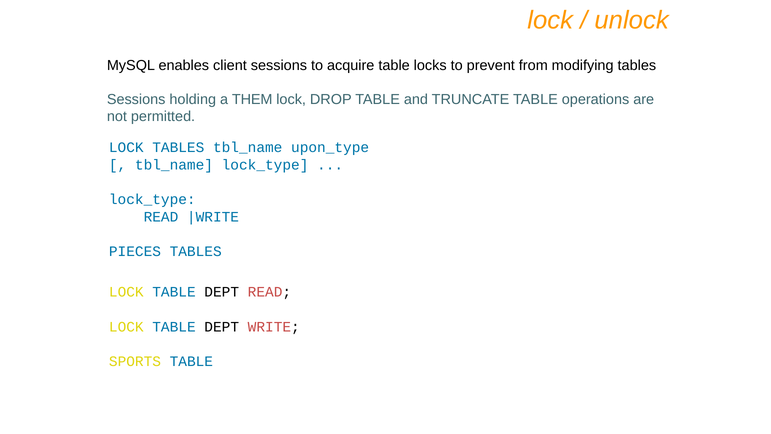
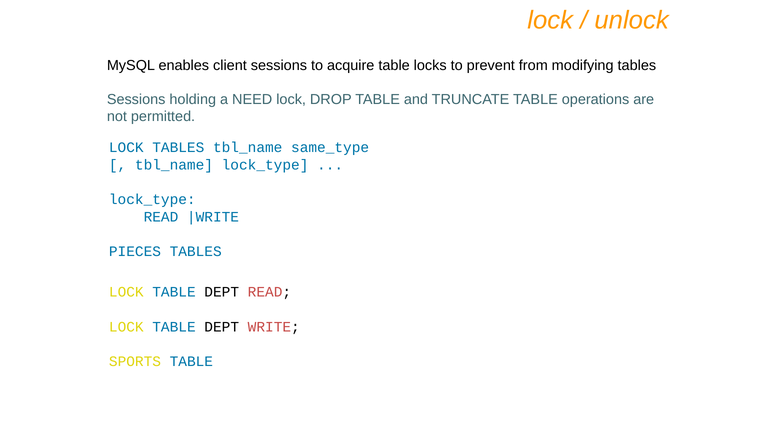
THEM: THEM -> NEED
upon_type: upon_type -> same_type
